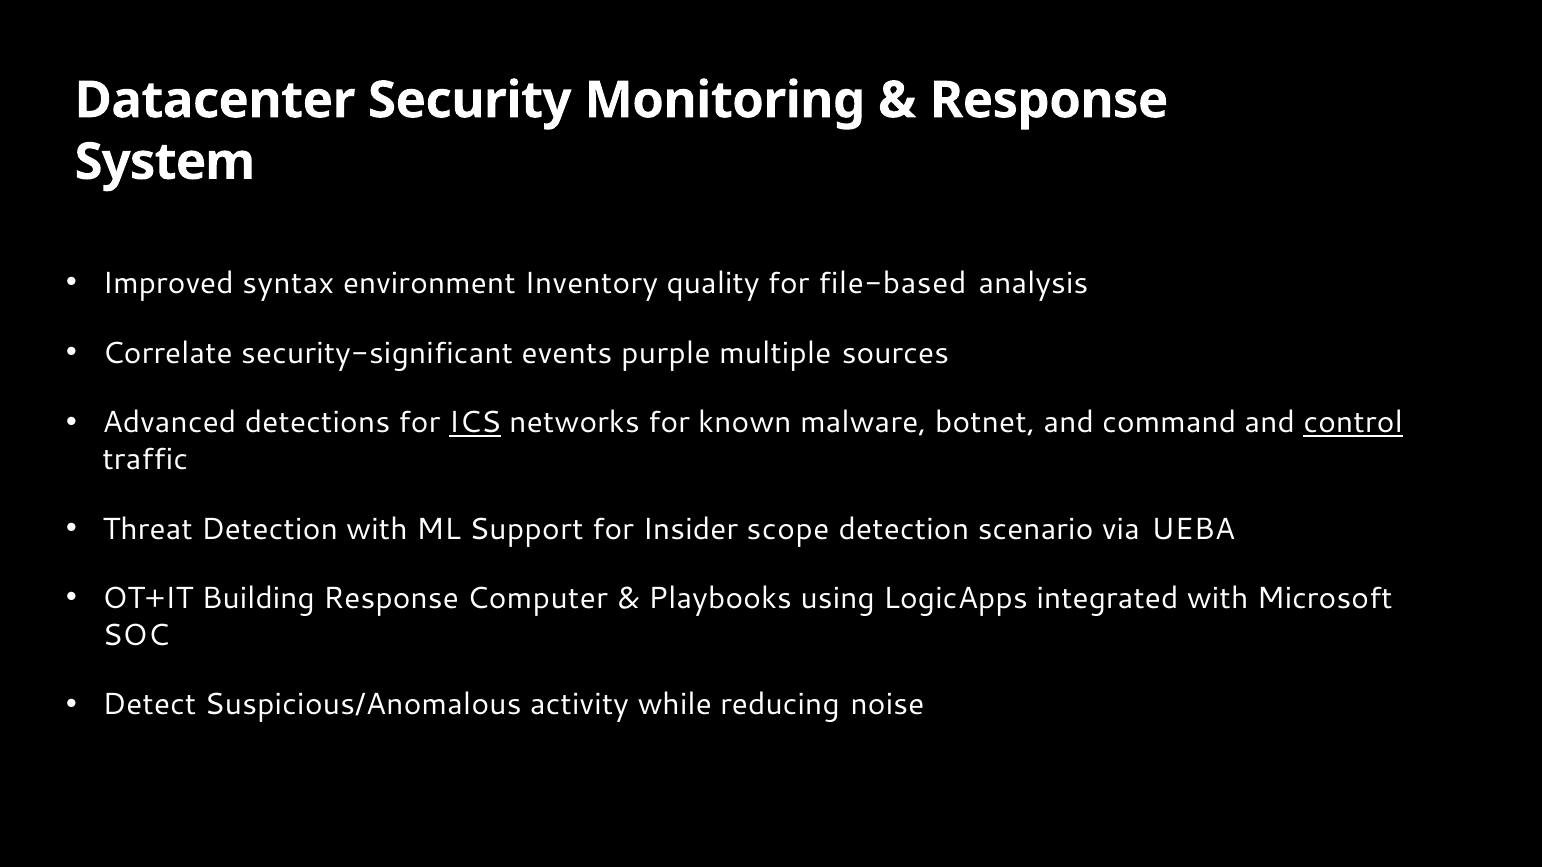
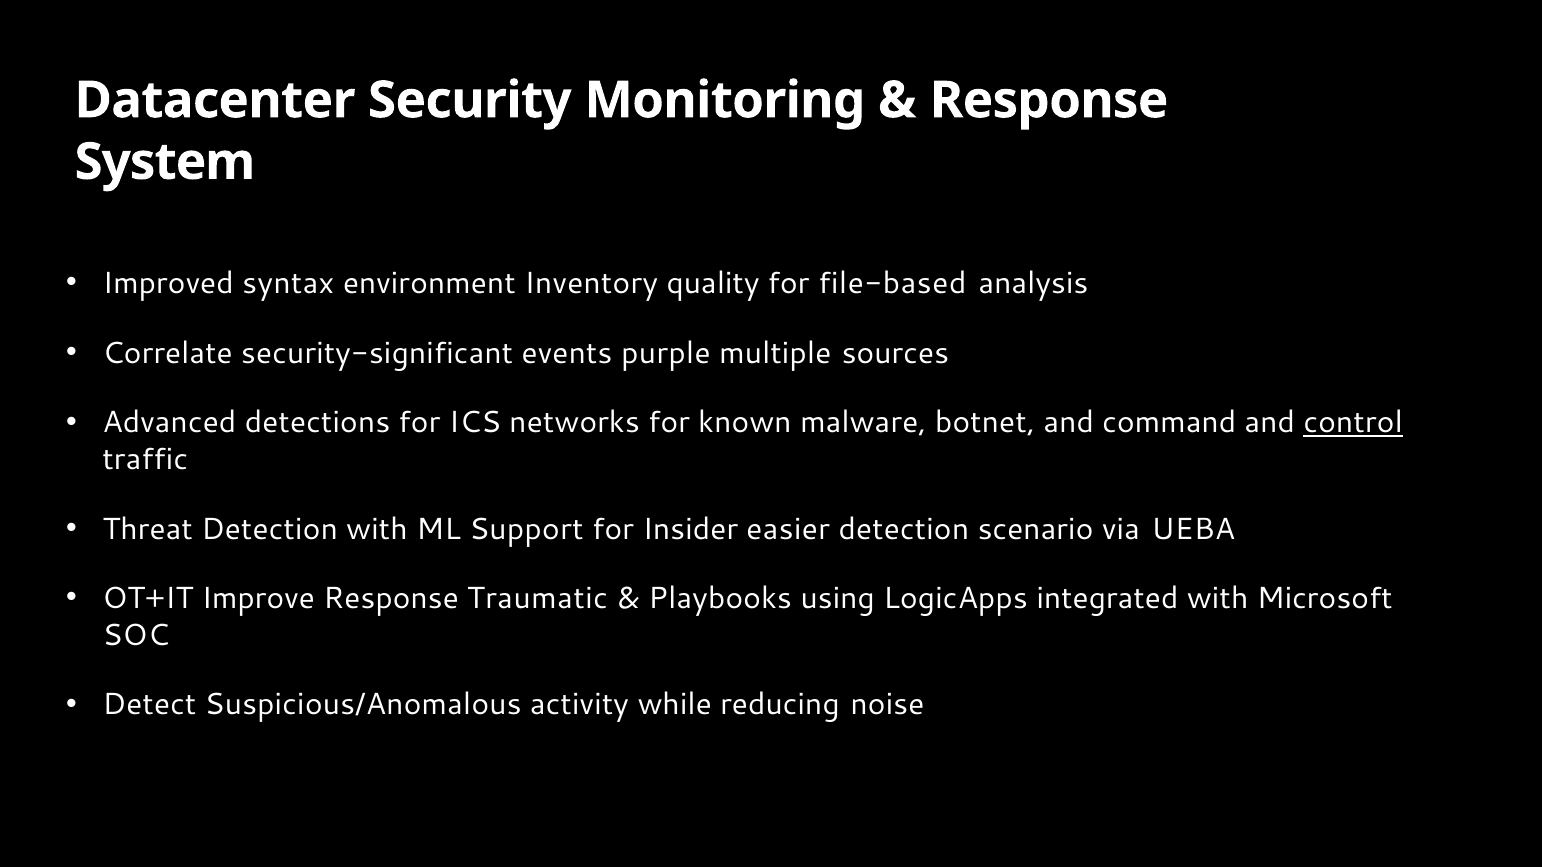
ICS underline: present -> none
scope: scope -> easier
Building: Building -> Improve
Computer: Computer -> Traumatic
